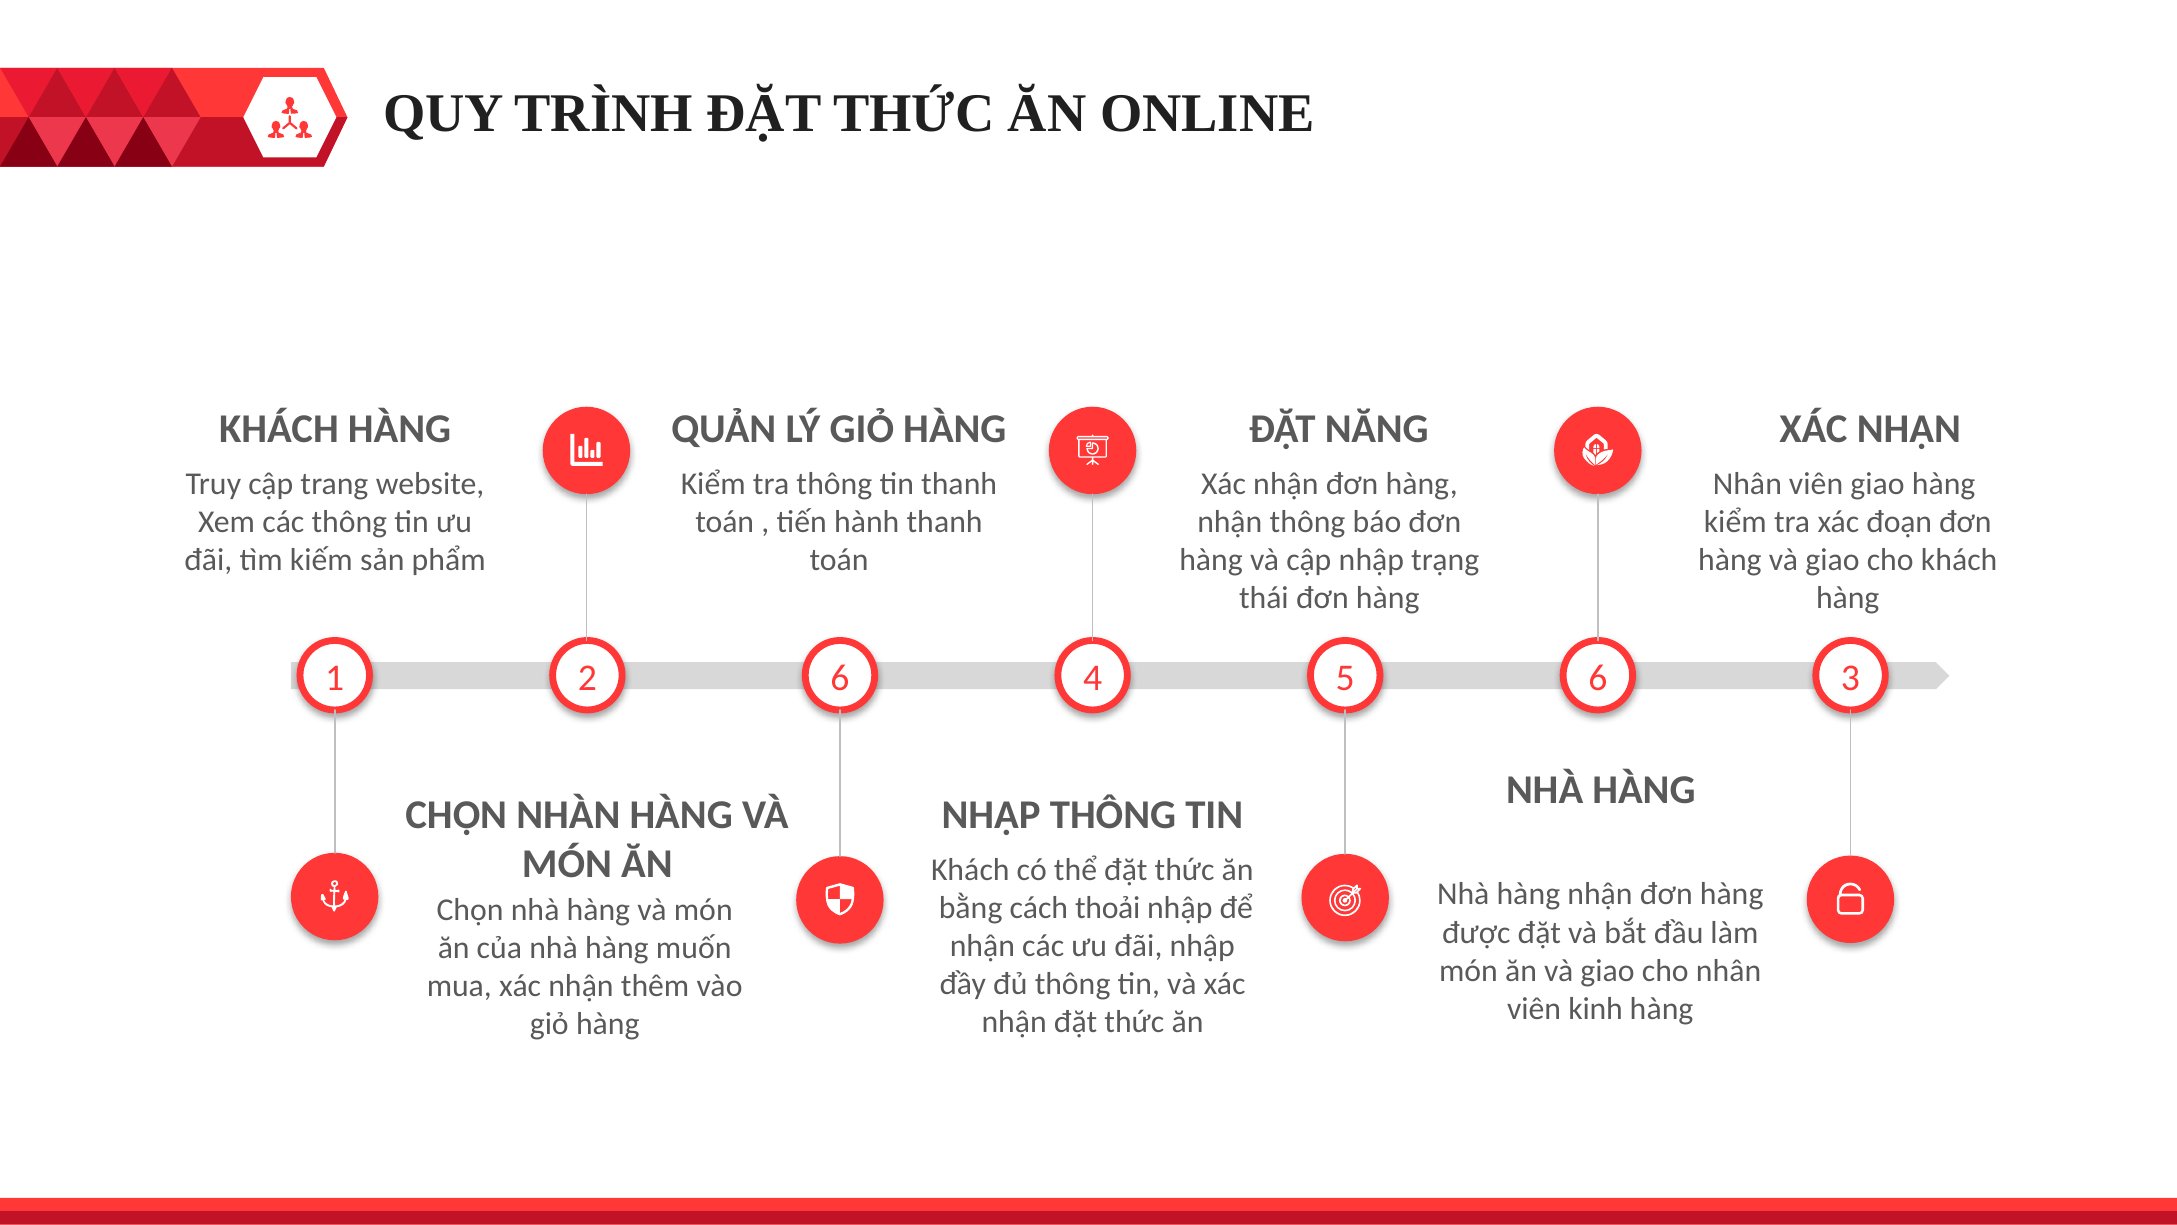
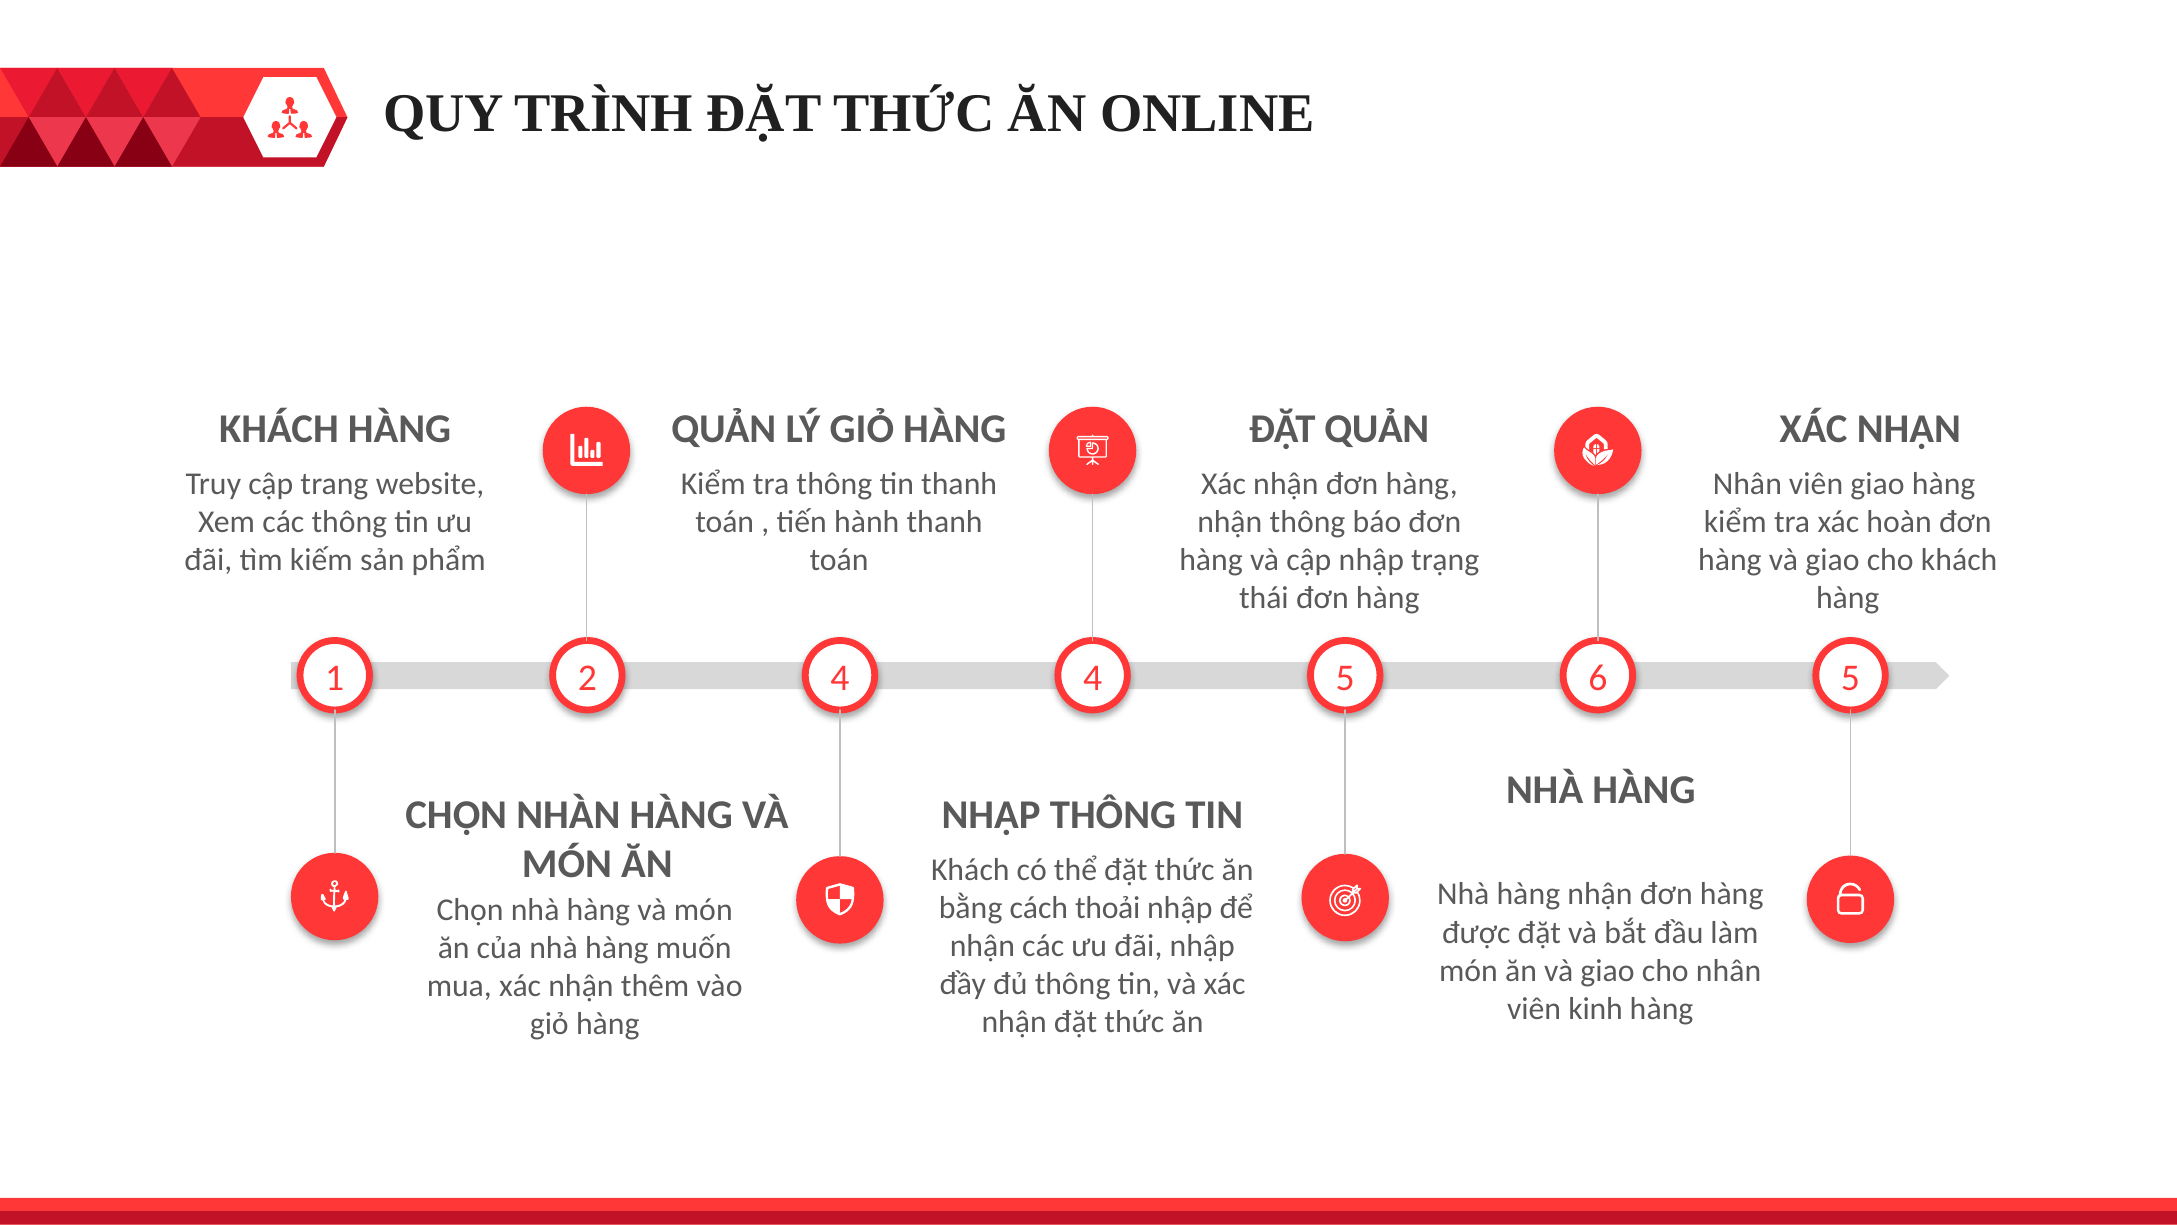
ĐẶT NĂNG: NĂNG -> QUẢN
đoạn: đoạn -> hoàn
1 6: 6 -> 4
5 3: 3 -> 5
